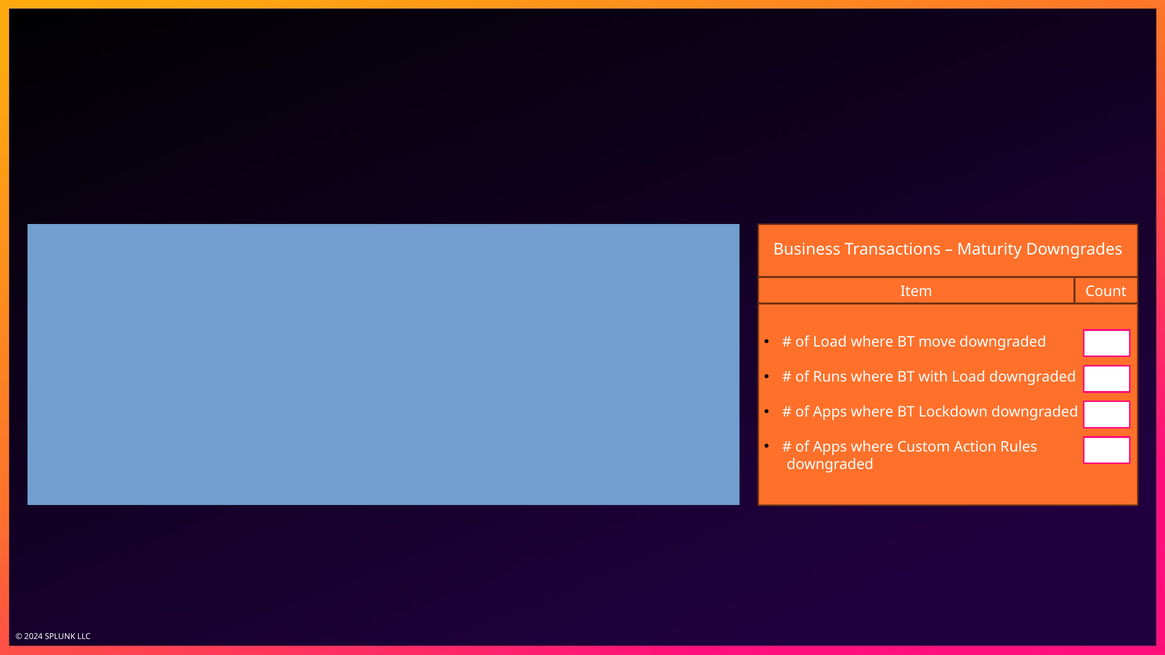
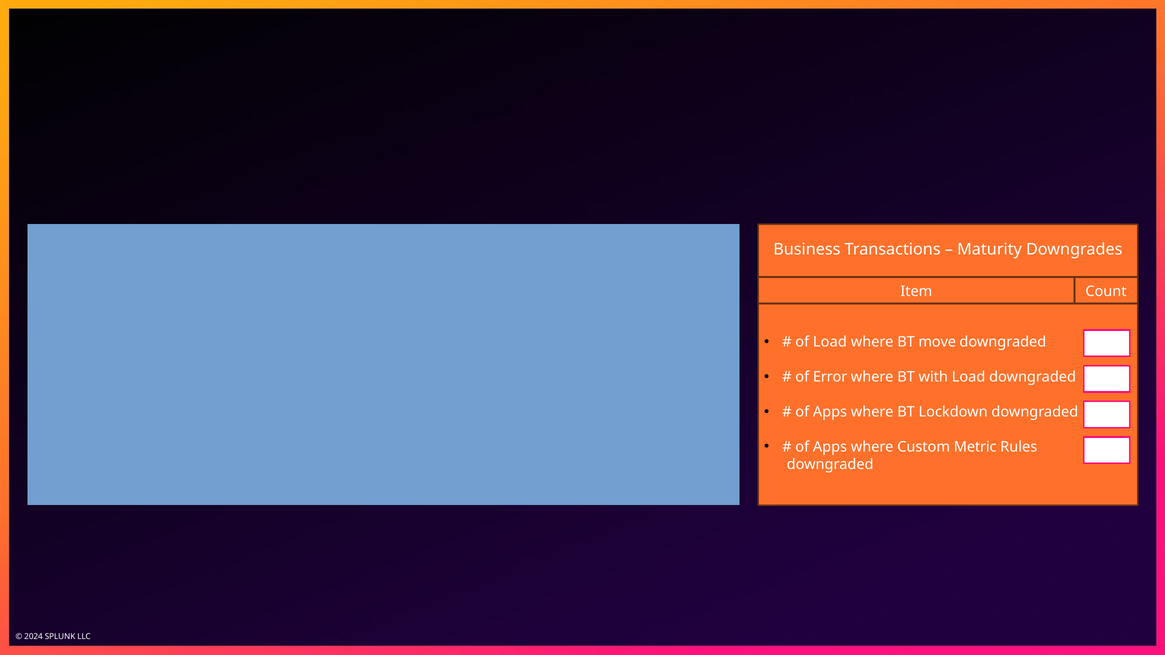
Runs: Runs -> Error
Custom Action: Action -> Metric
